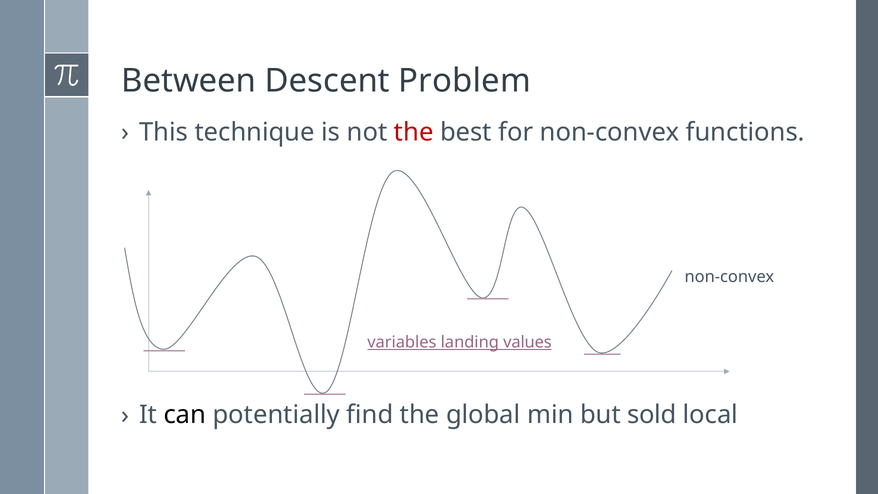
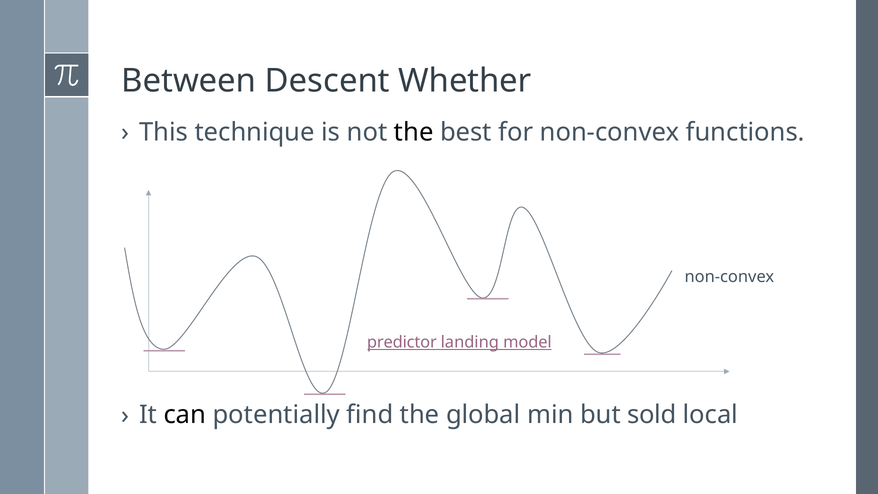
Problem: Problem -> Whether
the at (414, 132) colour: red -> black
variables: variables -> predictor
values: values -> model
